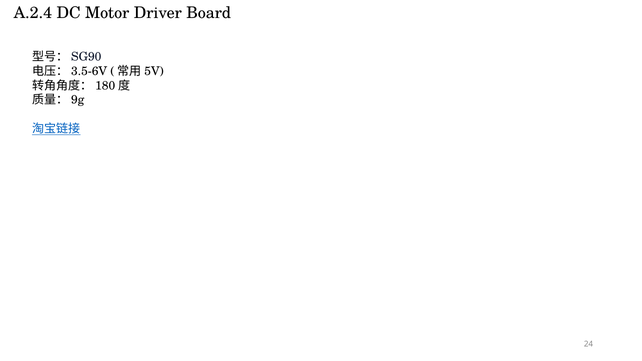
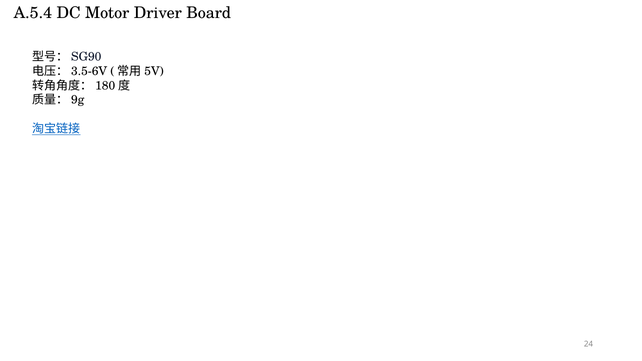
A.2.4: A.2.4 -> A.5.4
